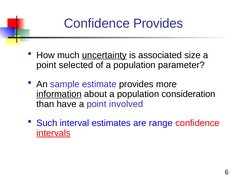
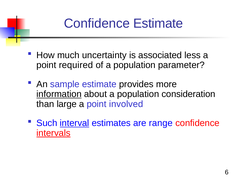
Confidence Provides: Provides -> Estimate
uncertainty underline: present -> none
size: size -> less
selected: selected -> required
have: have -> large
interval underline: none -> present
